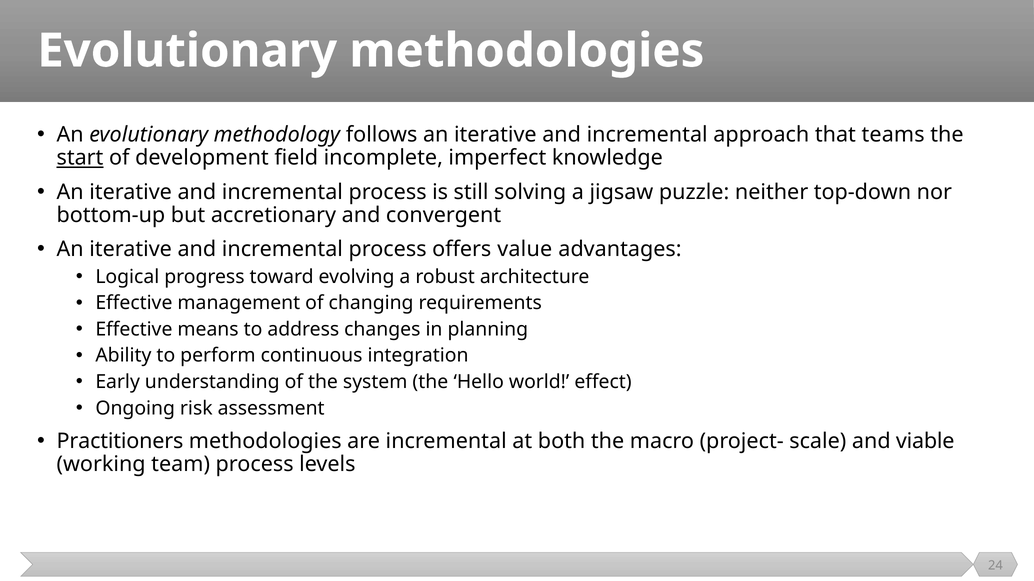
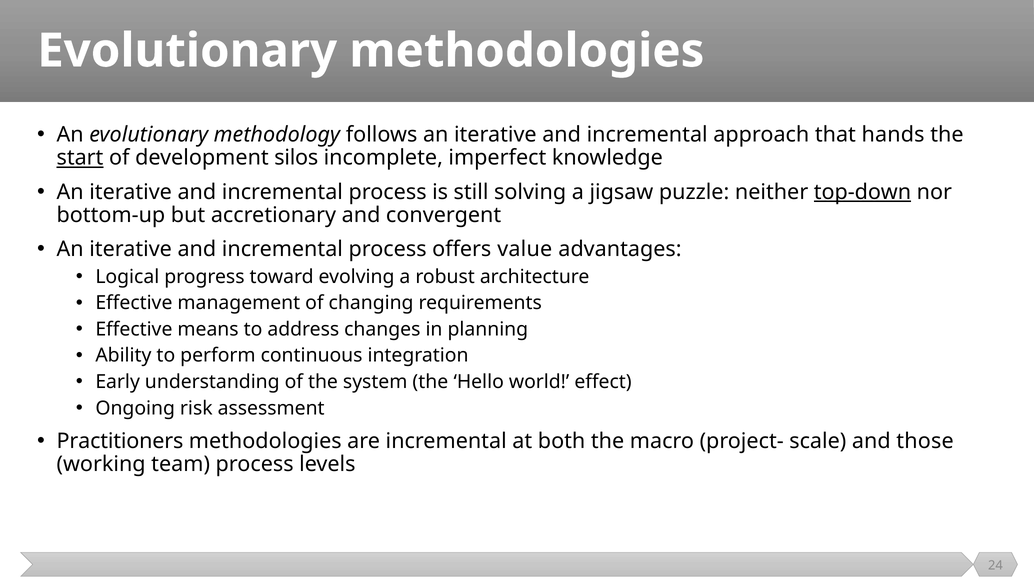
teams: teams -> hands
field: field -> silos
top-down underline: none -> present
viable: viable -> those
